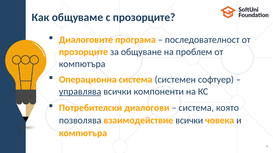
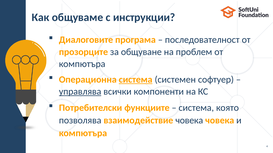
с прозорците: прозорците -> инструкции
система at (136, 80) underline: none -> present
диалогови: диалогови -> функциите
взаимодействие всички: всички -> човека
